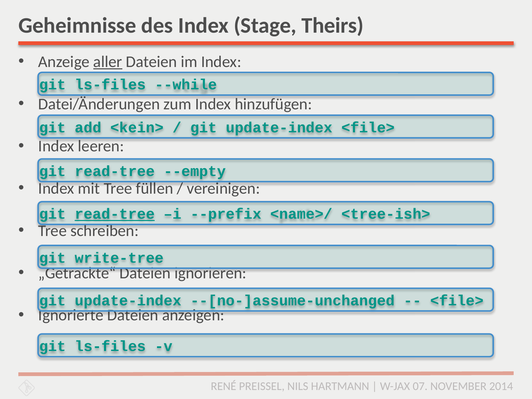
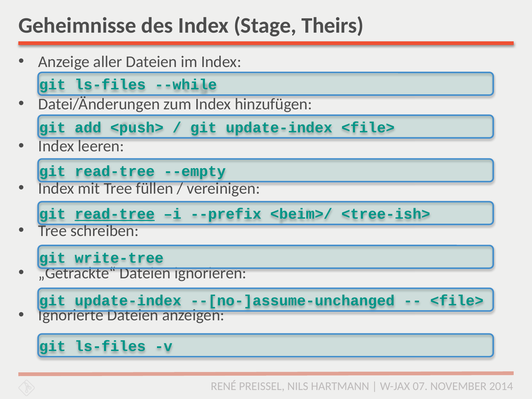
aller underline: present -> none
<kein>: <kein> -> <push>
<name>/: <name>/ -> <beim>/
